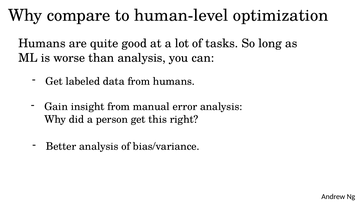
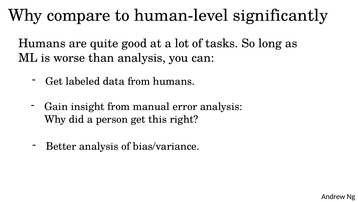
optimization: optimization -> significantly
